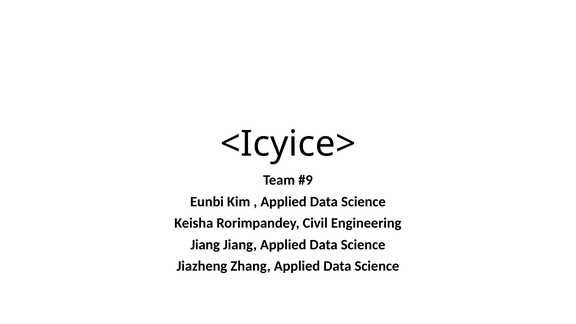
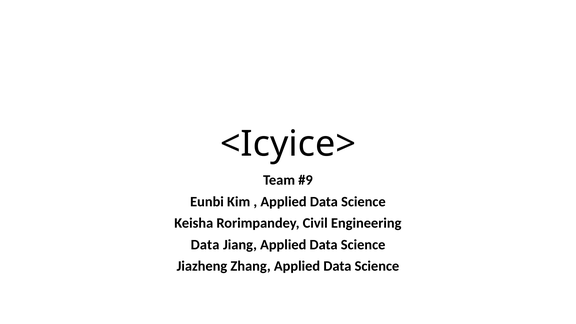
Jiang at (205, 245): Jiang -> Data
